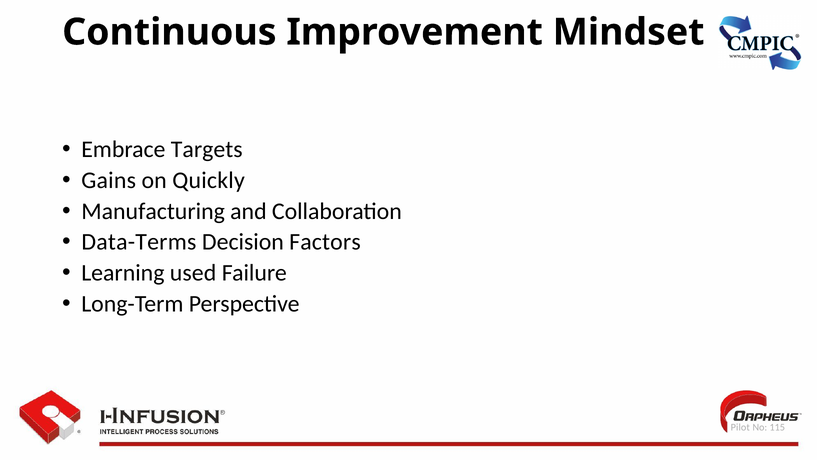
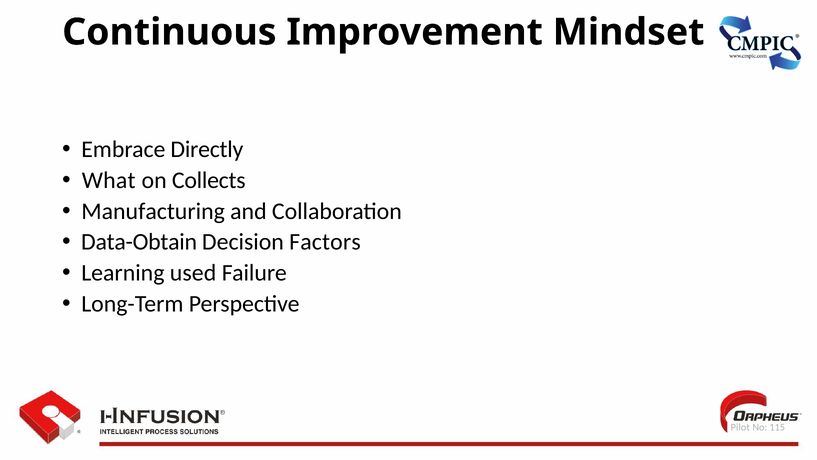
Targets: Targets -> Directly
Gains: Gains -> What
Quickly: Quickly -> Collects
Data-Terms: Data-Terms -> Data-Obtain
